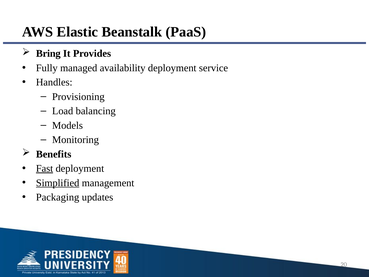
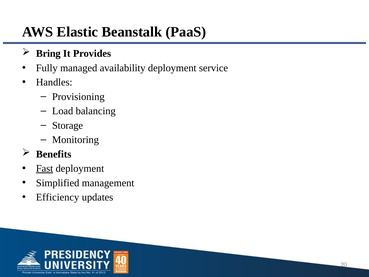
Models: Models -> Storage
Simplified underline: present -> none
Packaging: Packaging -> Efficiency
